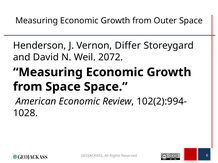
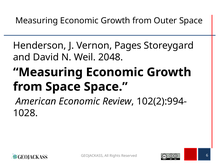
Differ: Differ -> Pages
2072: 2072 -> 2048
